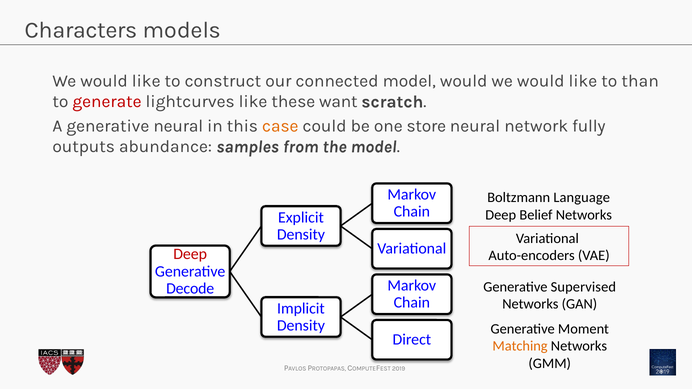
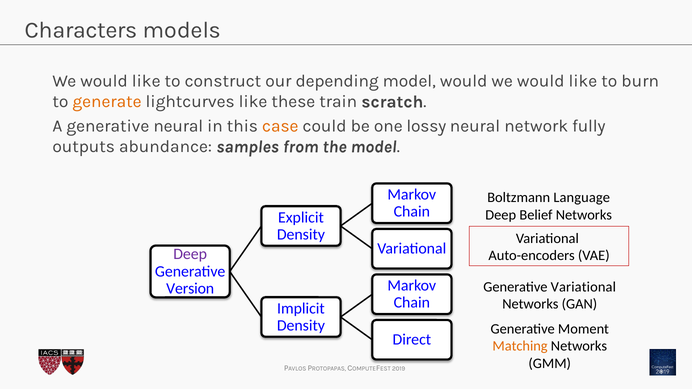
connected: connected -> depending
than: than -> burn
generate colour: red -> orange
want: want -> train
store: store -> lossy
Deep at (190, 254) colour: red -> purple
Generative Supervised: Supervised -> Variational
Decode: Decode -> Version
